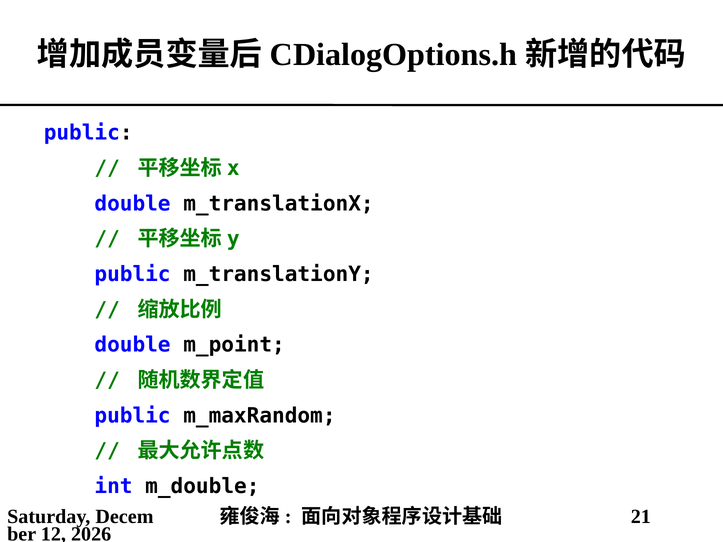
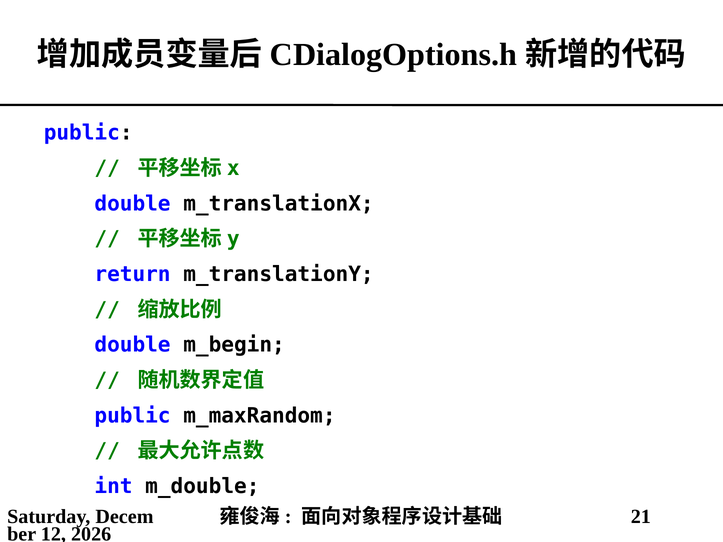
public at (133, 274): public -> return
m_point: m_point -> m_begin
